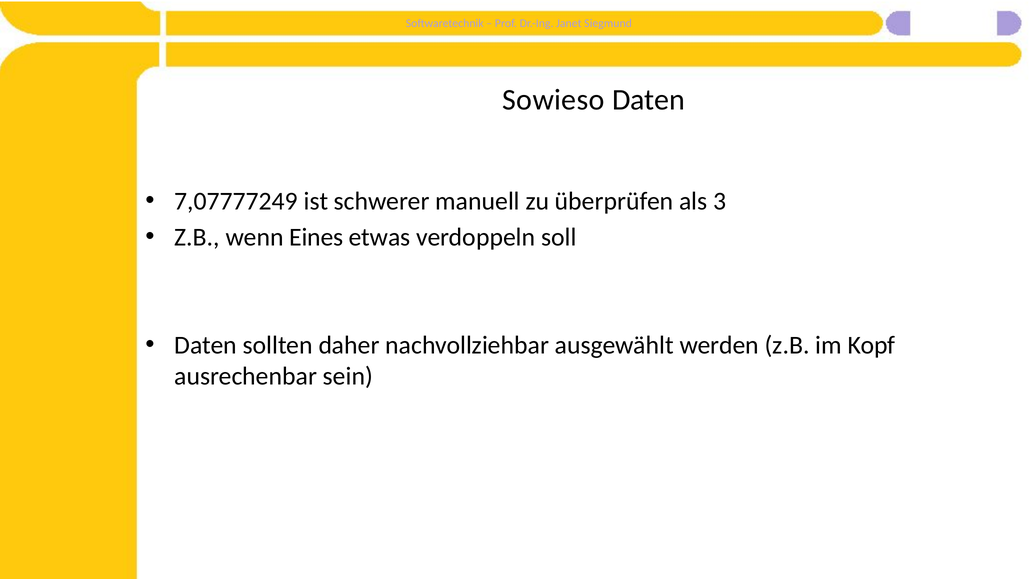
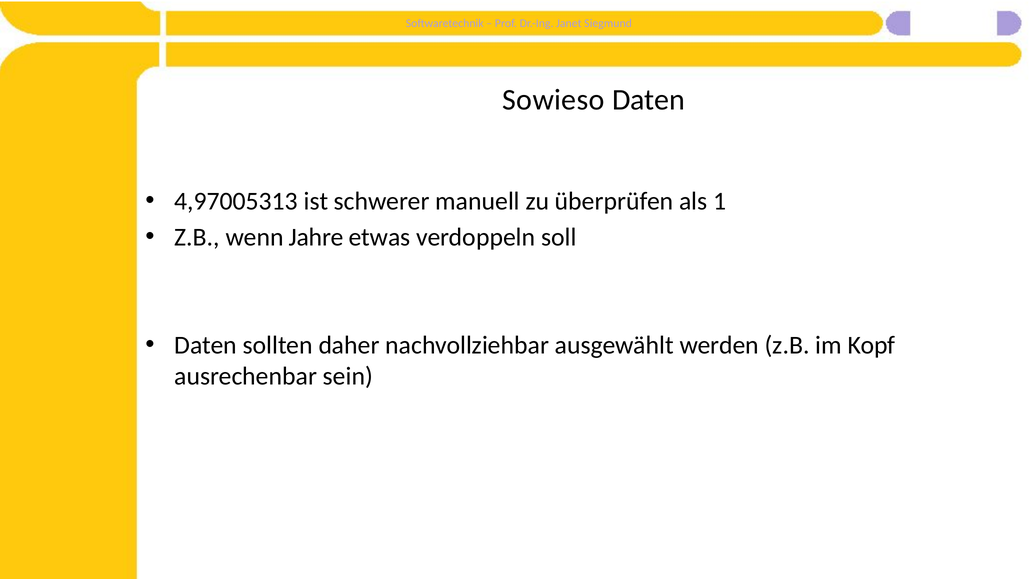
7,07777249: 7,07777249 -> 4,97005313
3: 3 -> 1
Eines: Eines -> Jahre
